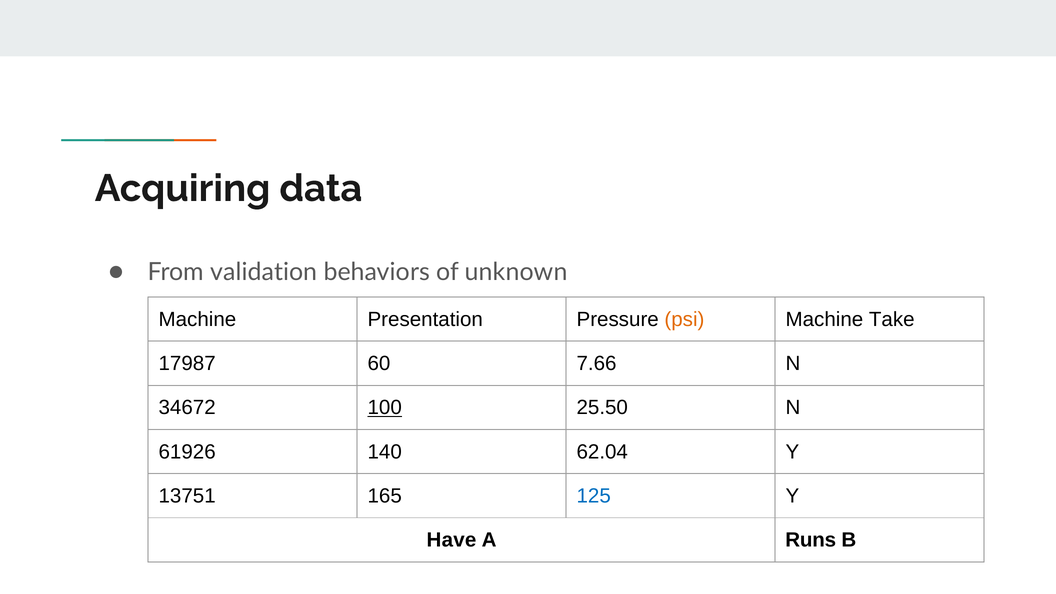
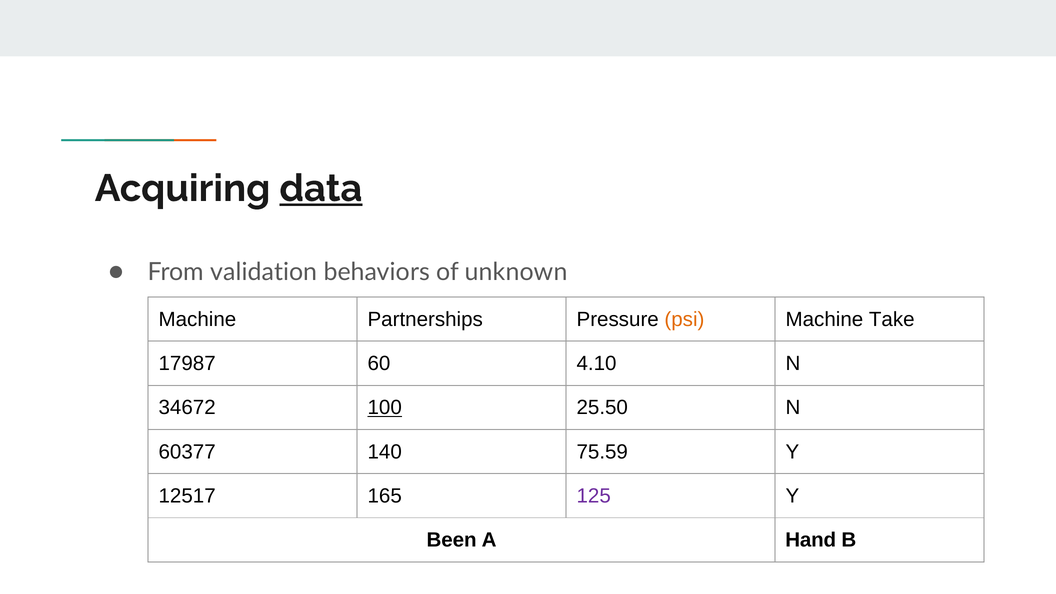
data underline: none -> present
Presentation: Presentation -> Partnerships
7.66: 7.66 -> 4.10
61926: 61926 -> 60377
62.04: 62.04 -> 75.59
13751: 13751 -> 12517
125 colour: blue -> purple
Have: Have -> Been
Runs: Runs -> Hand
